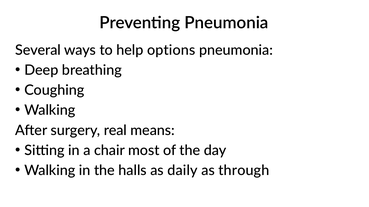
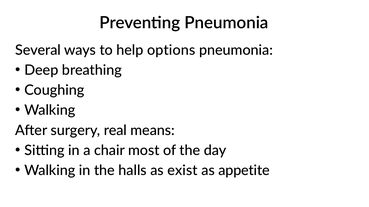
daily: daily -> exist
through: through -> appetite
